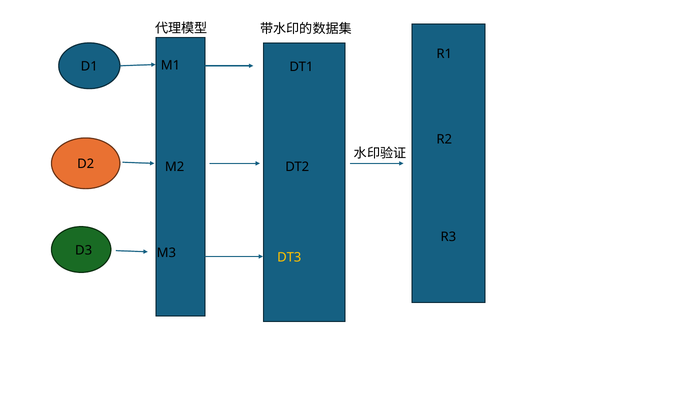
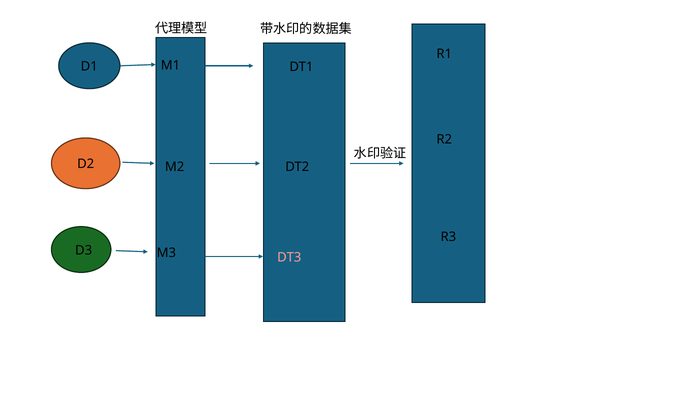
DT3 colour: yellow -> pink
